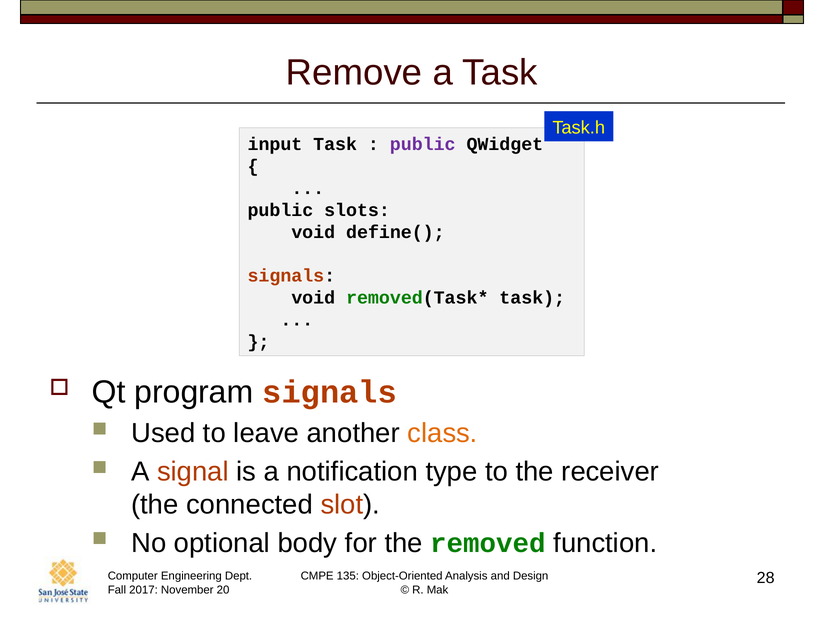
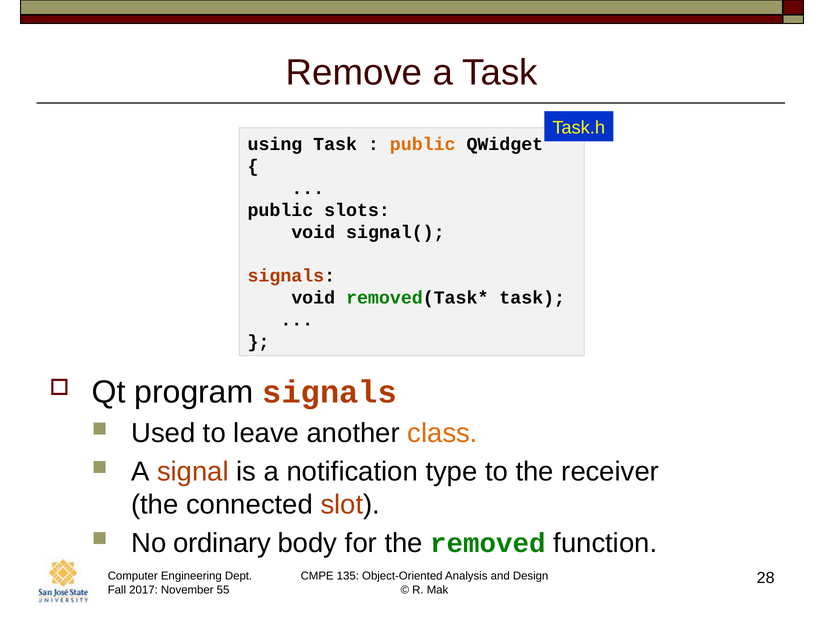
input: input -> using
public at (423, 144) colour: purple -> orange
define(: define( -> signal(
optional: optional -> ordinary
20: 20 -> 55
